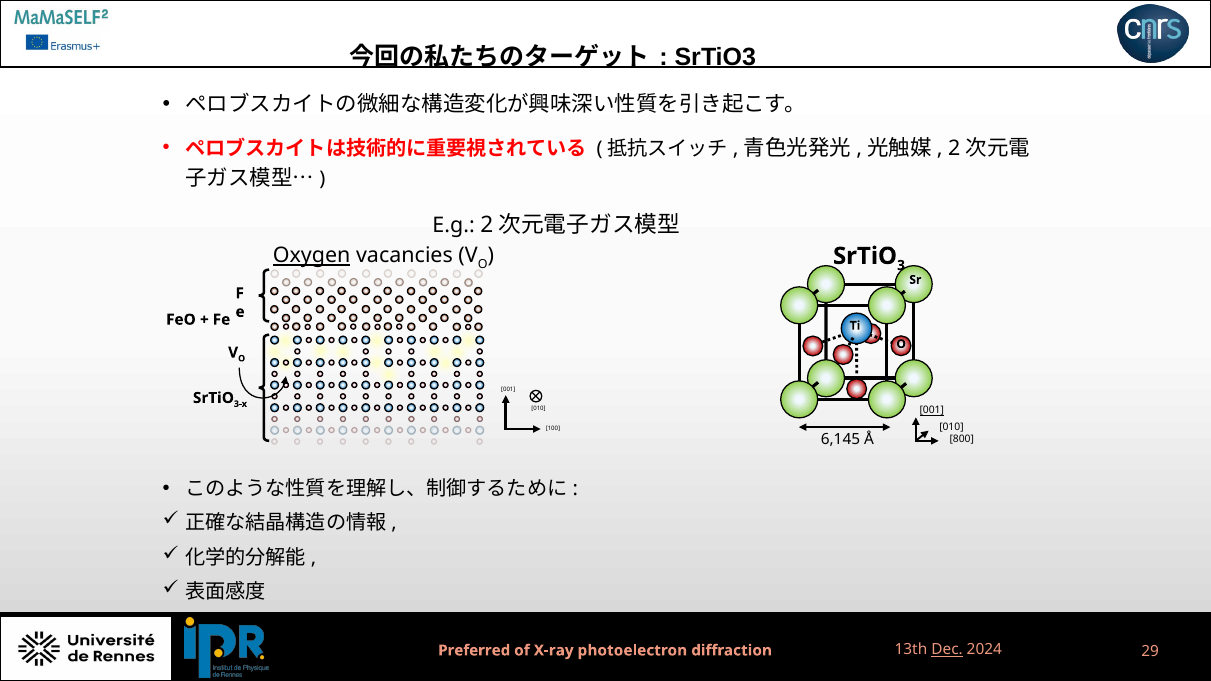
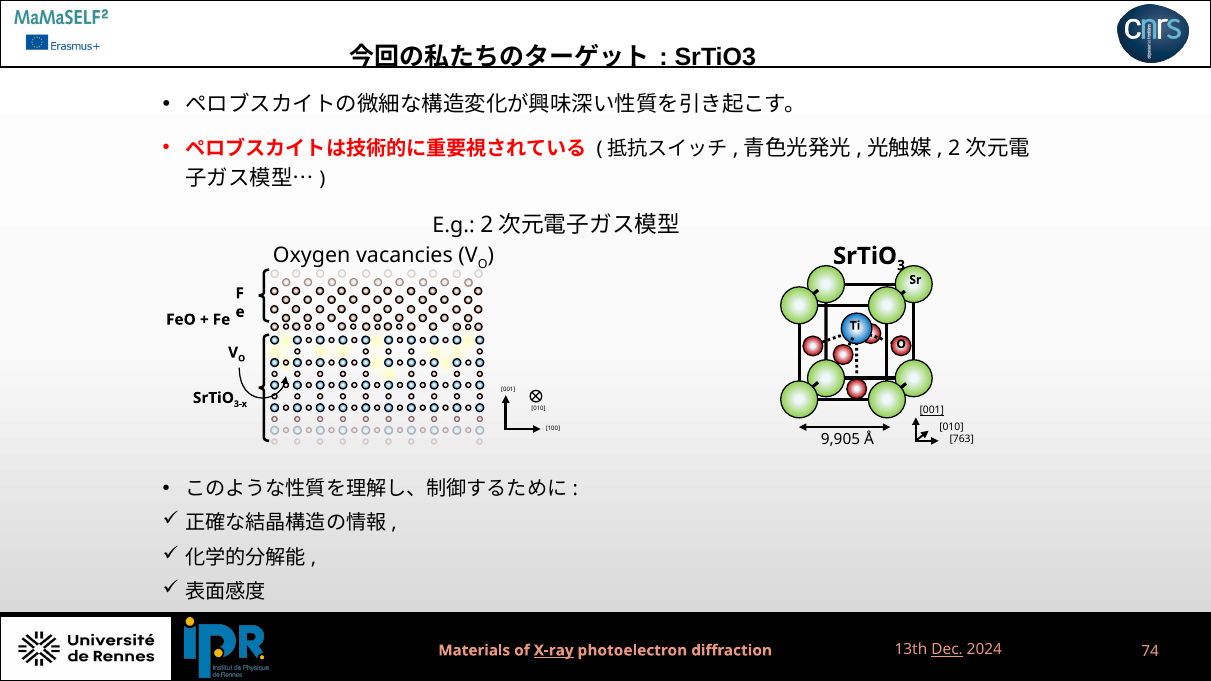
Oxygen underline: present -> none
6,145: 6,145 -> 9,905
800: 800 -> 763
Preferred: Preferred -> Materials
X-ray underline: none -> present
29: 29 -> 74
